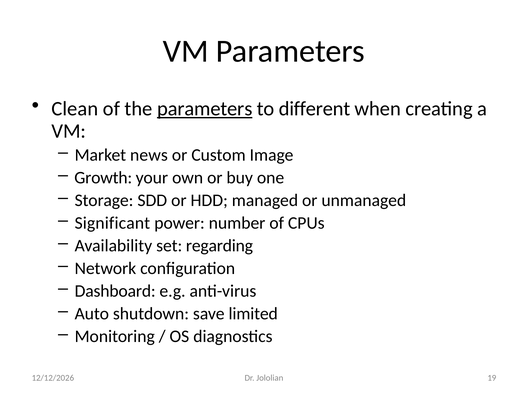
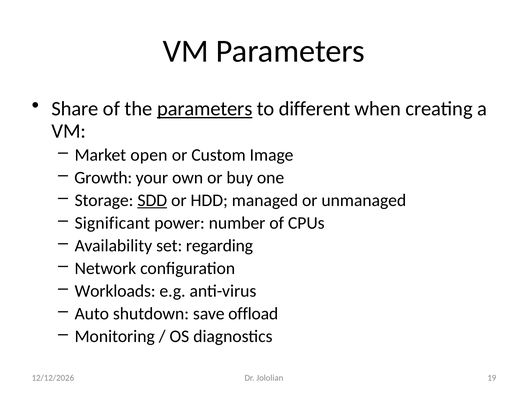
Clean: Clean -> Share
news: news -> open
SDD underline: none -> present
Dashboard: Dashboard -> Workloads
limited: limited -> offload
